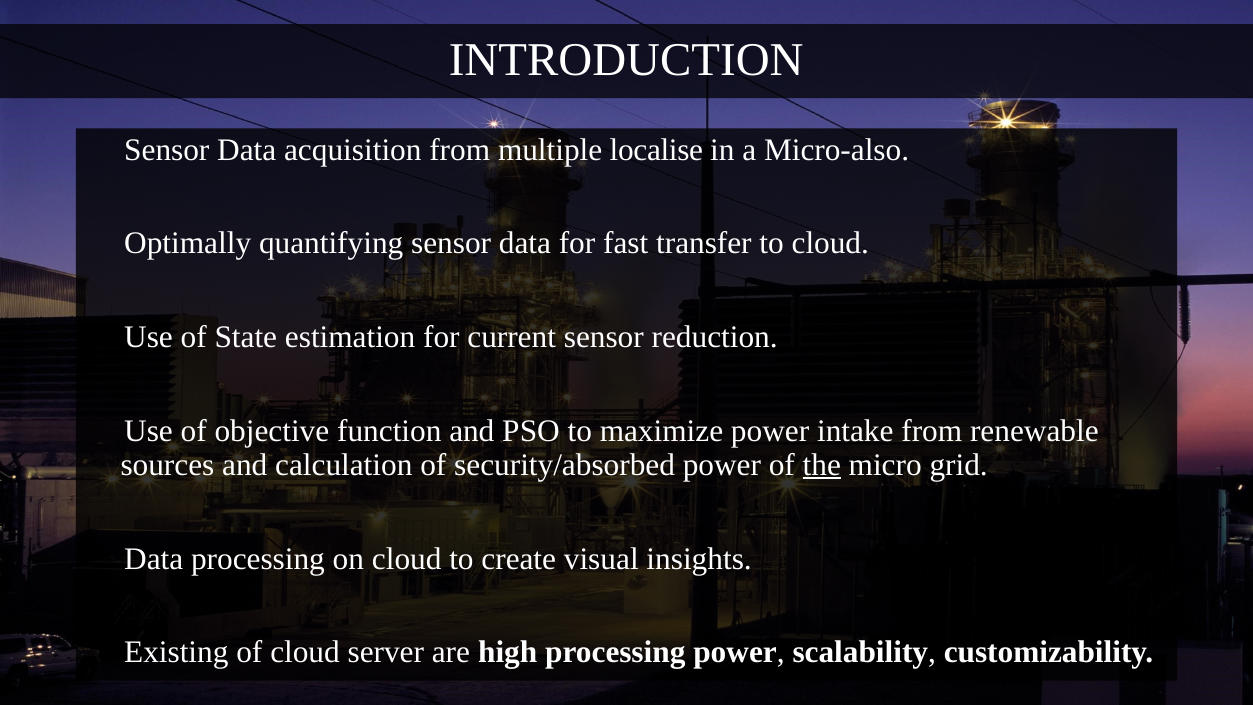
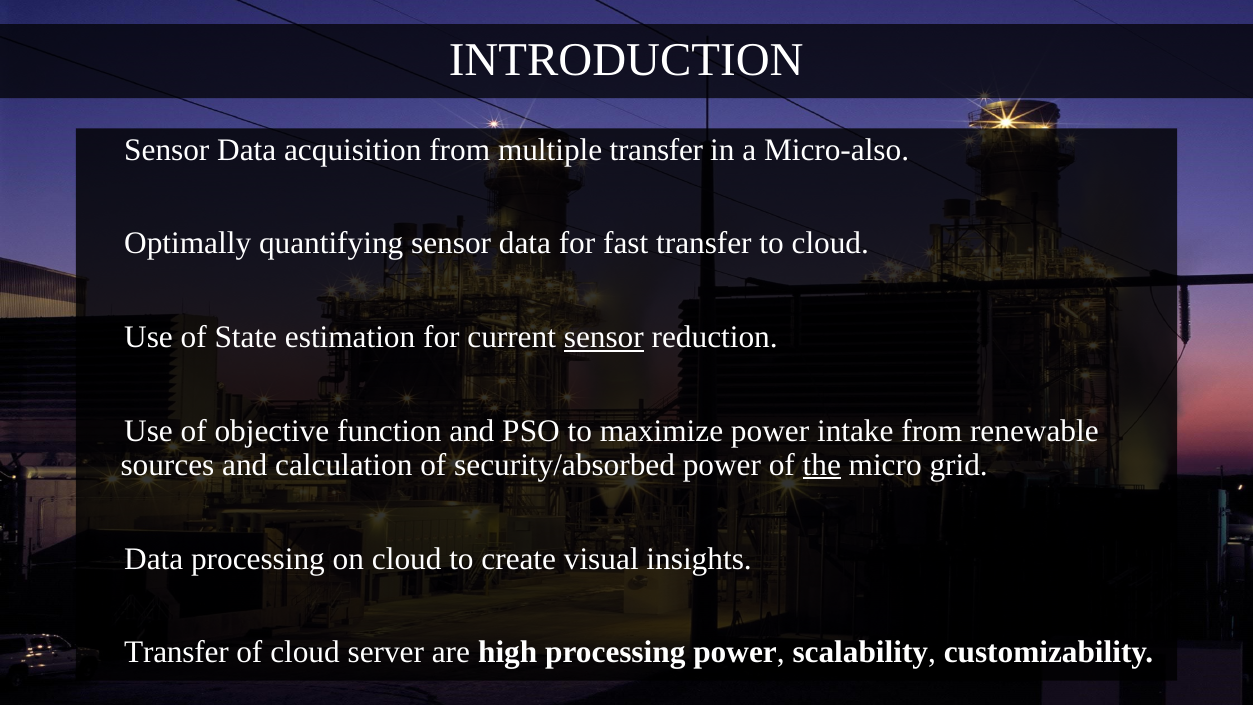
multiple localise: localise -> transfer
sensor at (604, 337) underline: none -> present
Existing at (176, 652): Existing -> Transfer
